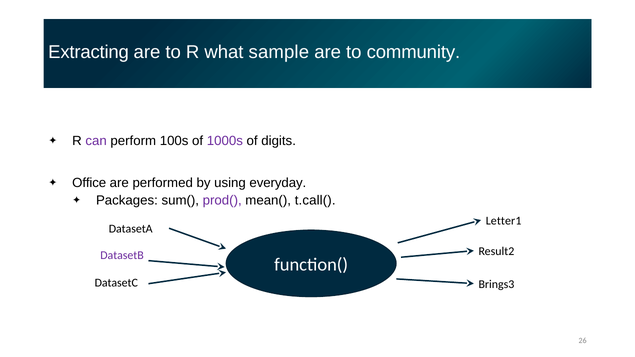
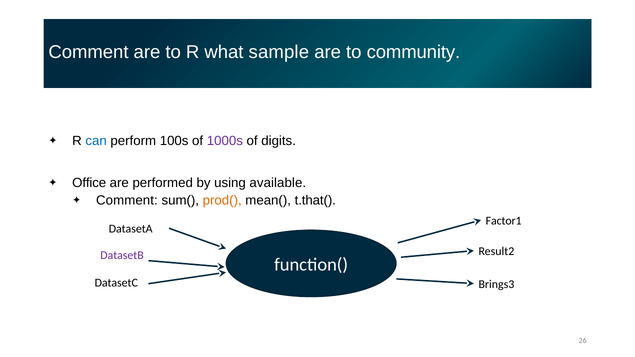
Extracting at (89, 52): Extracting -> Comment
can colour: purple -> blue
everyday: everyday -> available
Packages at (127, 200): Packages -> Comment
prod( colour: purple -> orange
t.call(: t.call( -> t.that(
Letter1: Letter1 -> Factor1
